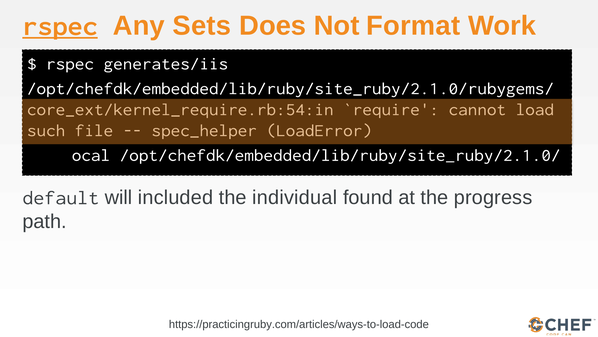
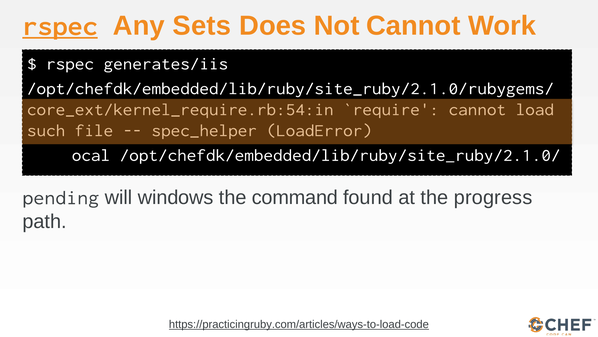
Not Format: Format -> Cannot
default: default -> pending
included: included -> windows
individual: individual -> command
https://practicingruby.com/articles/ways-to-load-code underline: none -> present
